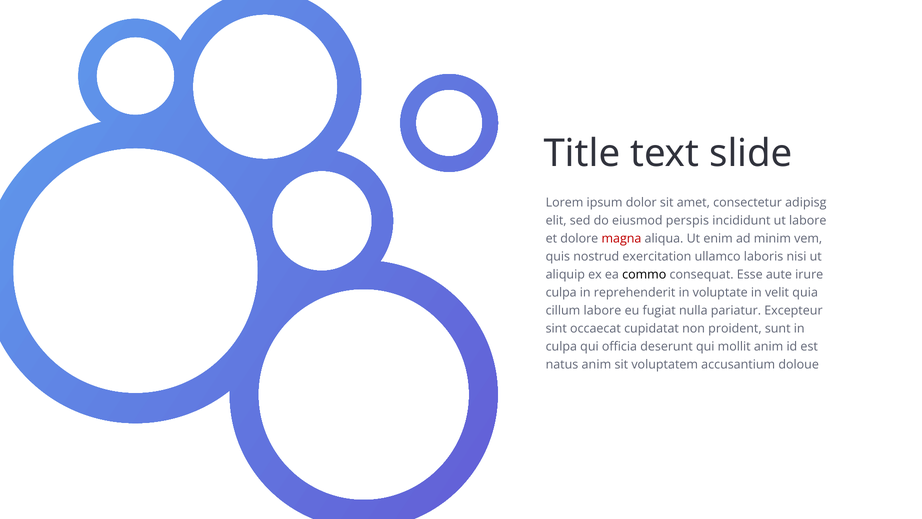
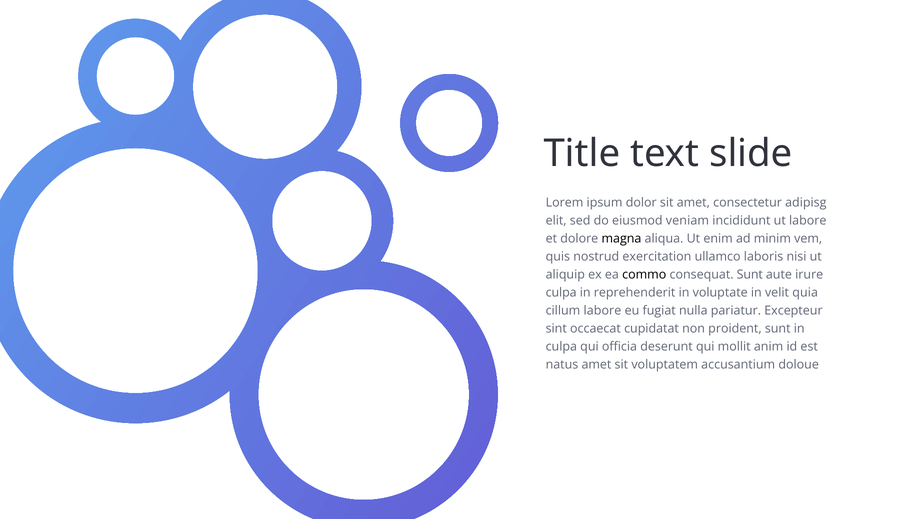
perspis: perspis -> veniam
magna colour: red -> black
consequat Esse: Esse -> Sunt
natus anim: anim -> amet
